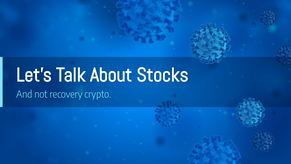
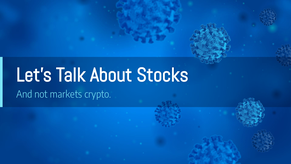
recovery: recovery -> markets
